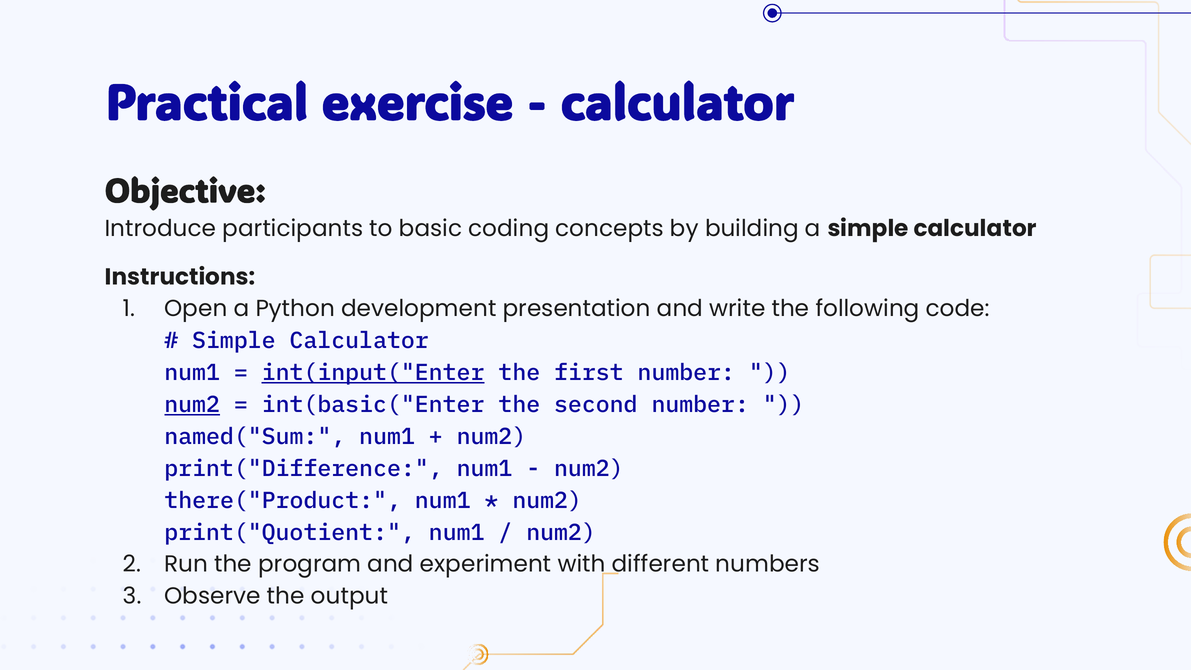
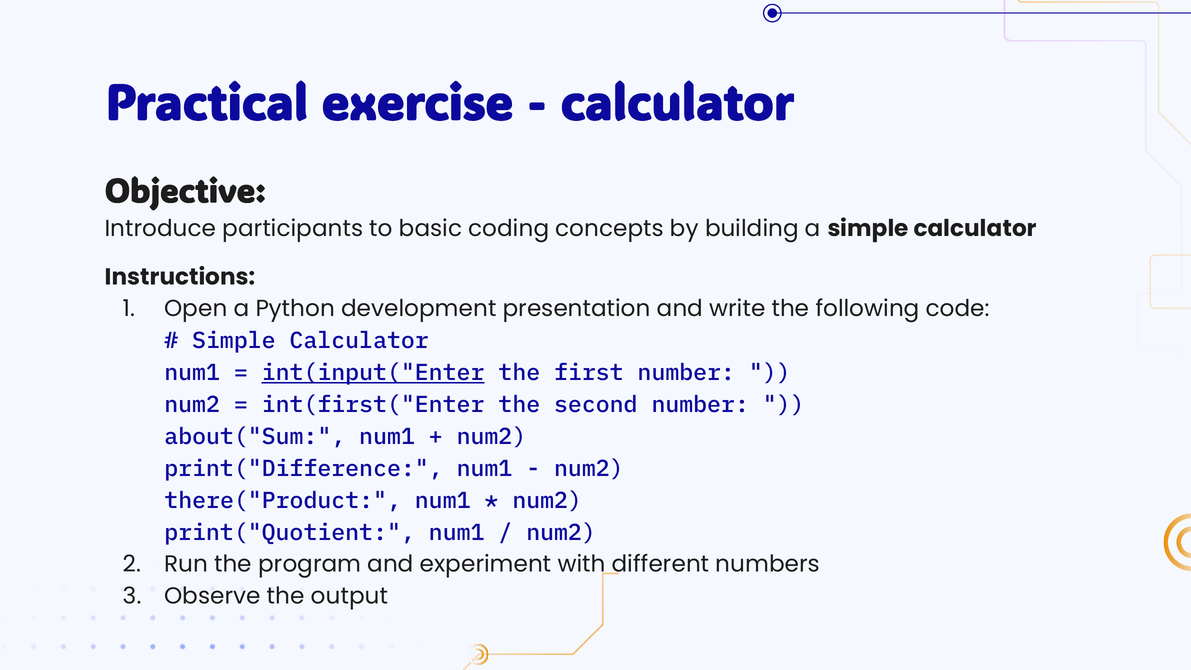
num2 at (192, 405) underline: present -> none
int(basic("Enter: int(basic("Enter -> int(first("Enter
named("Sum: named("Sum -> about("Sum
